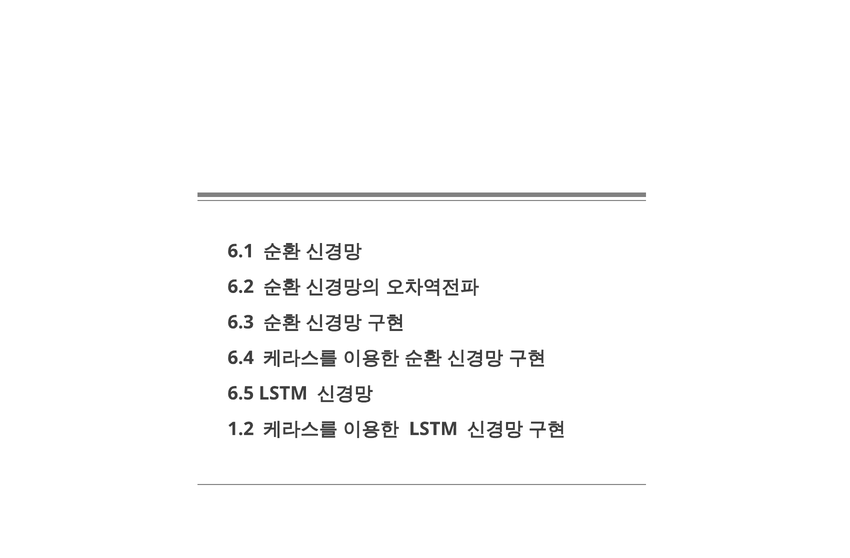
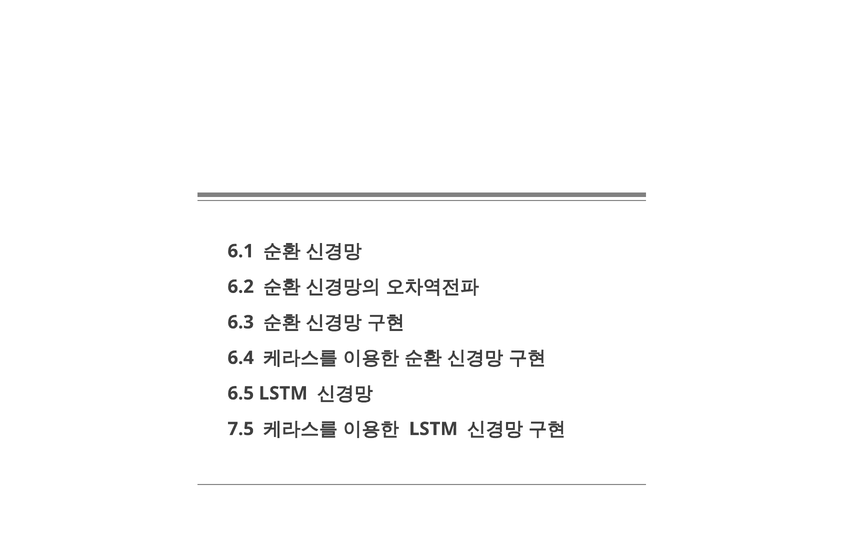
1.2: 1.2 -> 7.5
